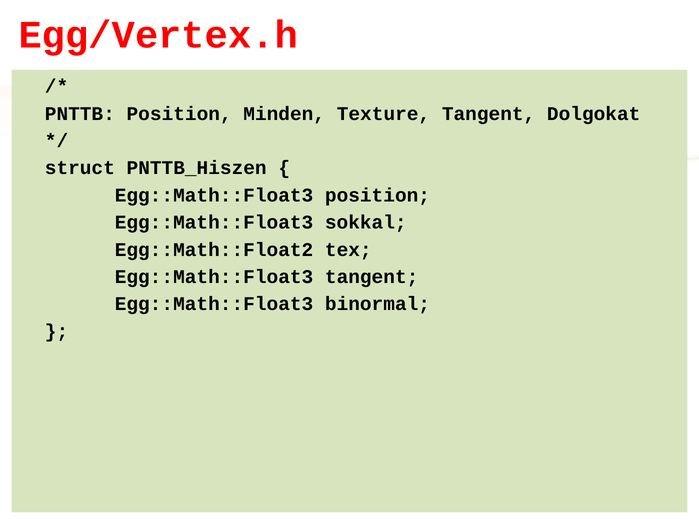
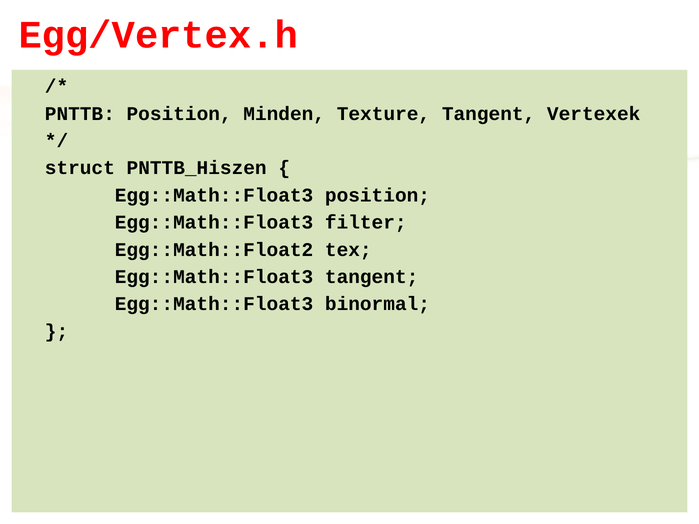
Dolgokat: Dolgokat -> Vertexek
sokkal: sokkal -> filter
